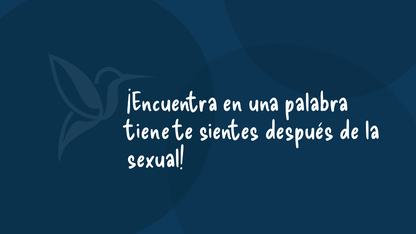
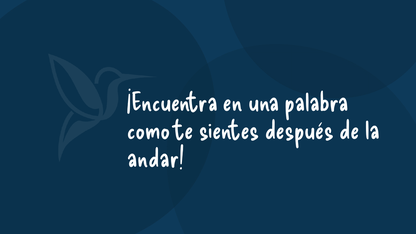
tiene: tiene -> como
sexual: sexual -> andar
